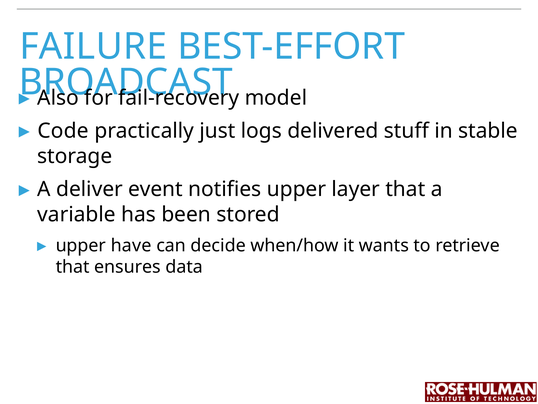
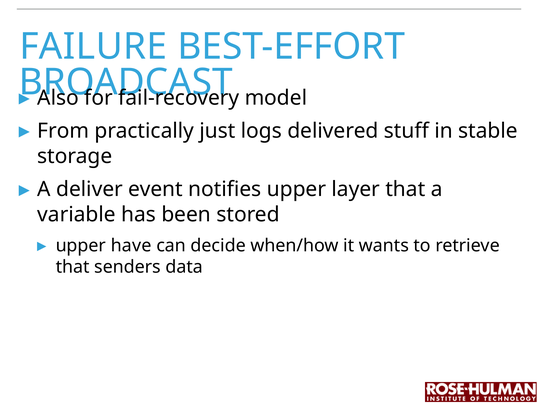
Code: Code -> From
ensures: ensures -> senders
